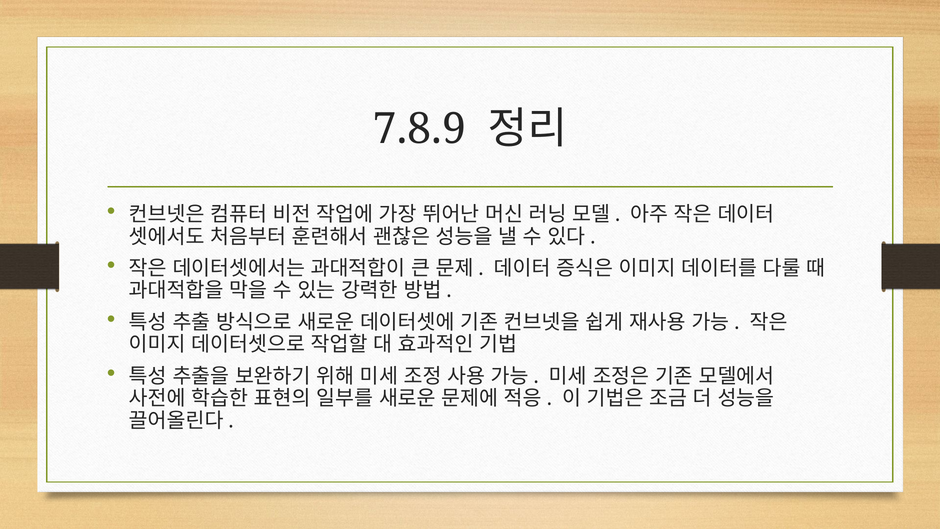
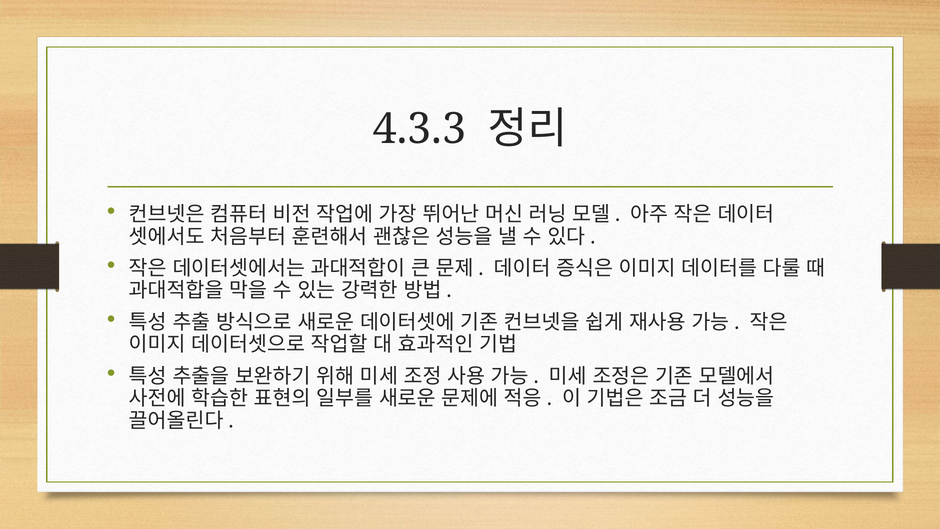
7.8.9: 7.8.9 -> 4.3.3
